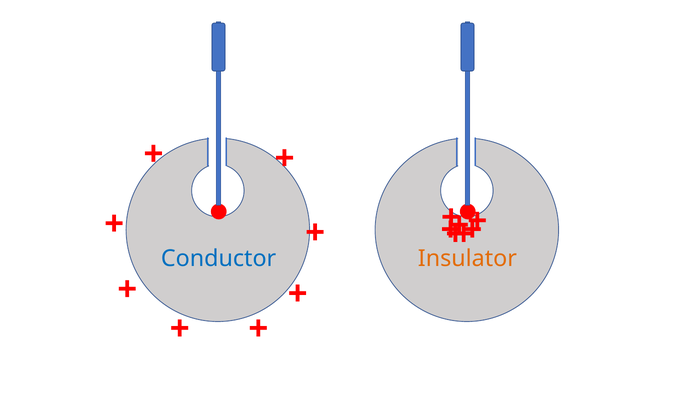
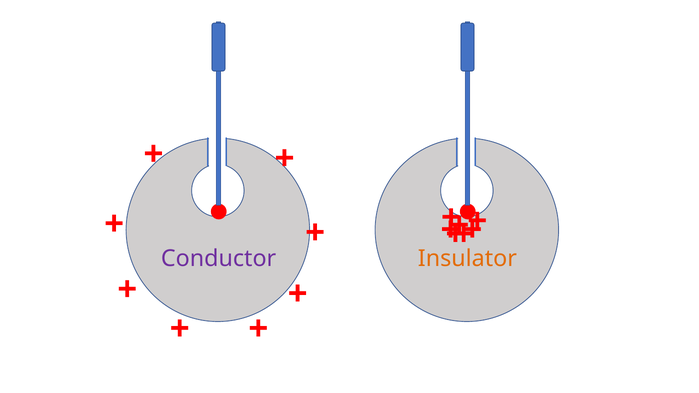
Conductor colour: blue -> purple
